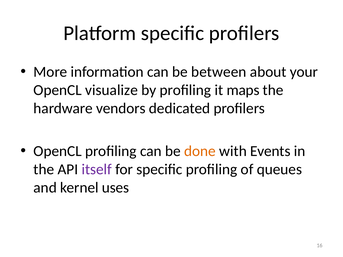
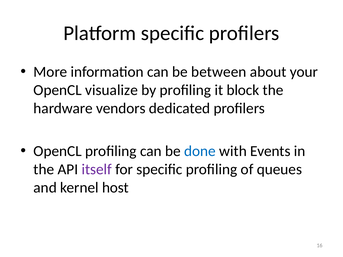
maps: maps -> block
done colour: orange -> blue
uses: uses -> host
